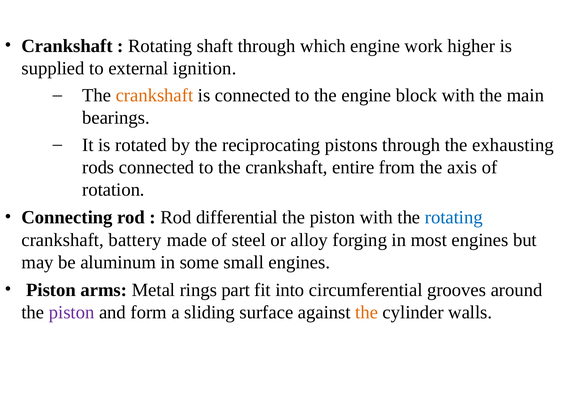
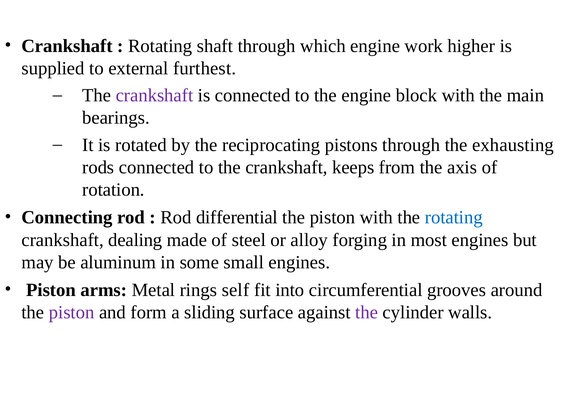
ignition: ignition -> furthest
crankshaft at (155, 95) colour: orange -> purple
entire: entire -> keeps
battery: battery -> dealing
part: part -> self
the at (367, 312) colour: orange -> purple
